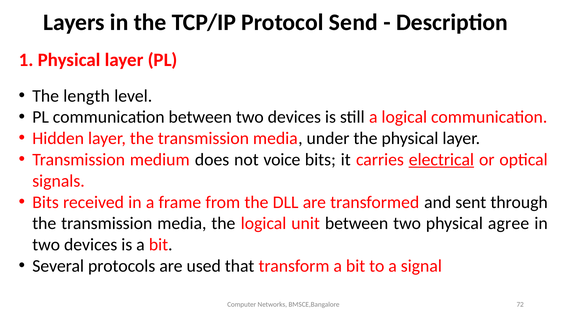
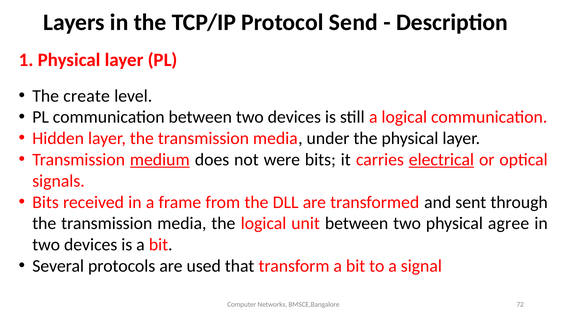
length: length -> create
medium underline: none -> present
voice: voice -> were
